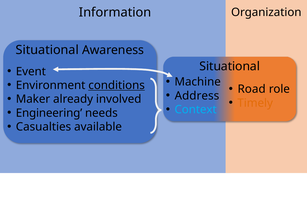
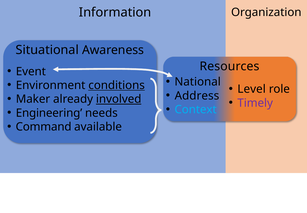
Situational at (230, 66): Situational -> Resources
Machine: Machine -> National
Road: Road -> Level
involved underline: none -> present
Timely colour: orange -> purple
Casualties: Casualties -> Command
